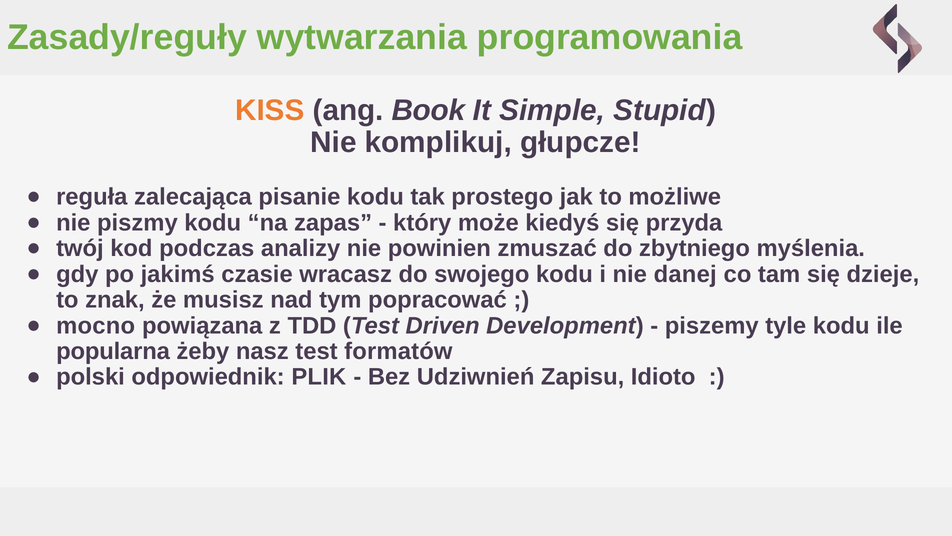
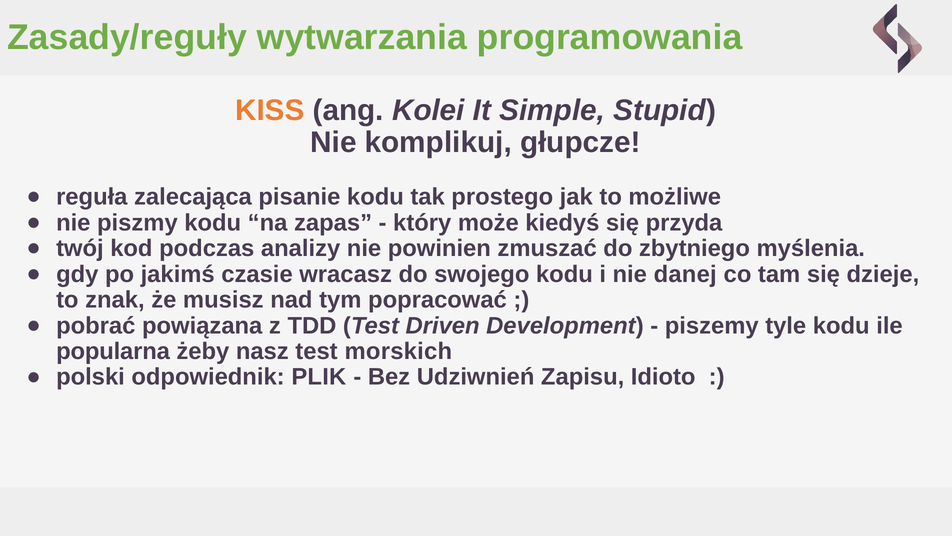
Book: Book -> Kolei
mocno: mocno -> pobrać
formatów: formatów -> morskich
